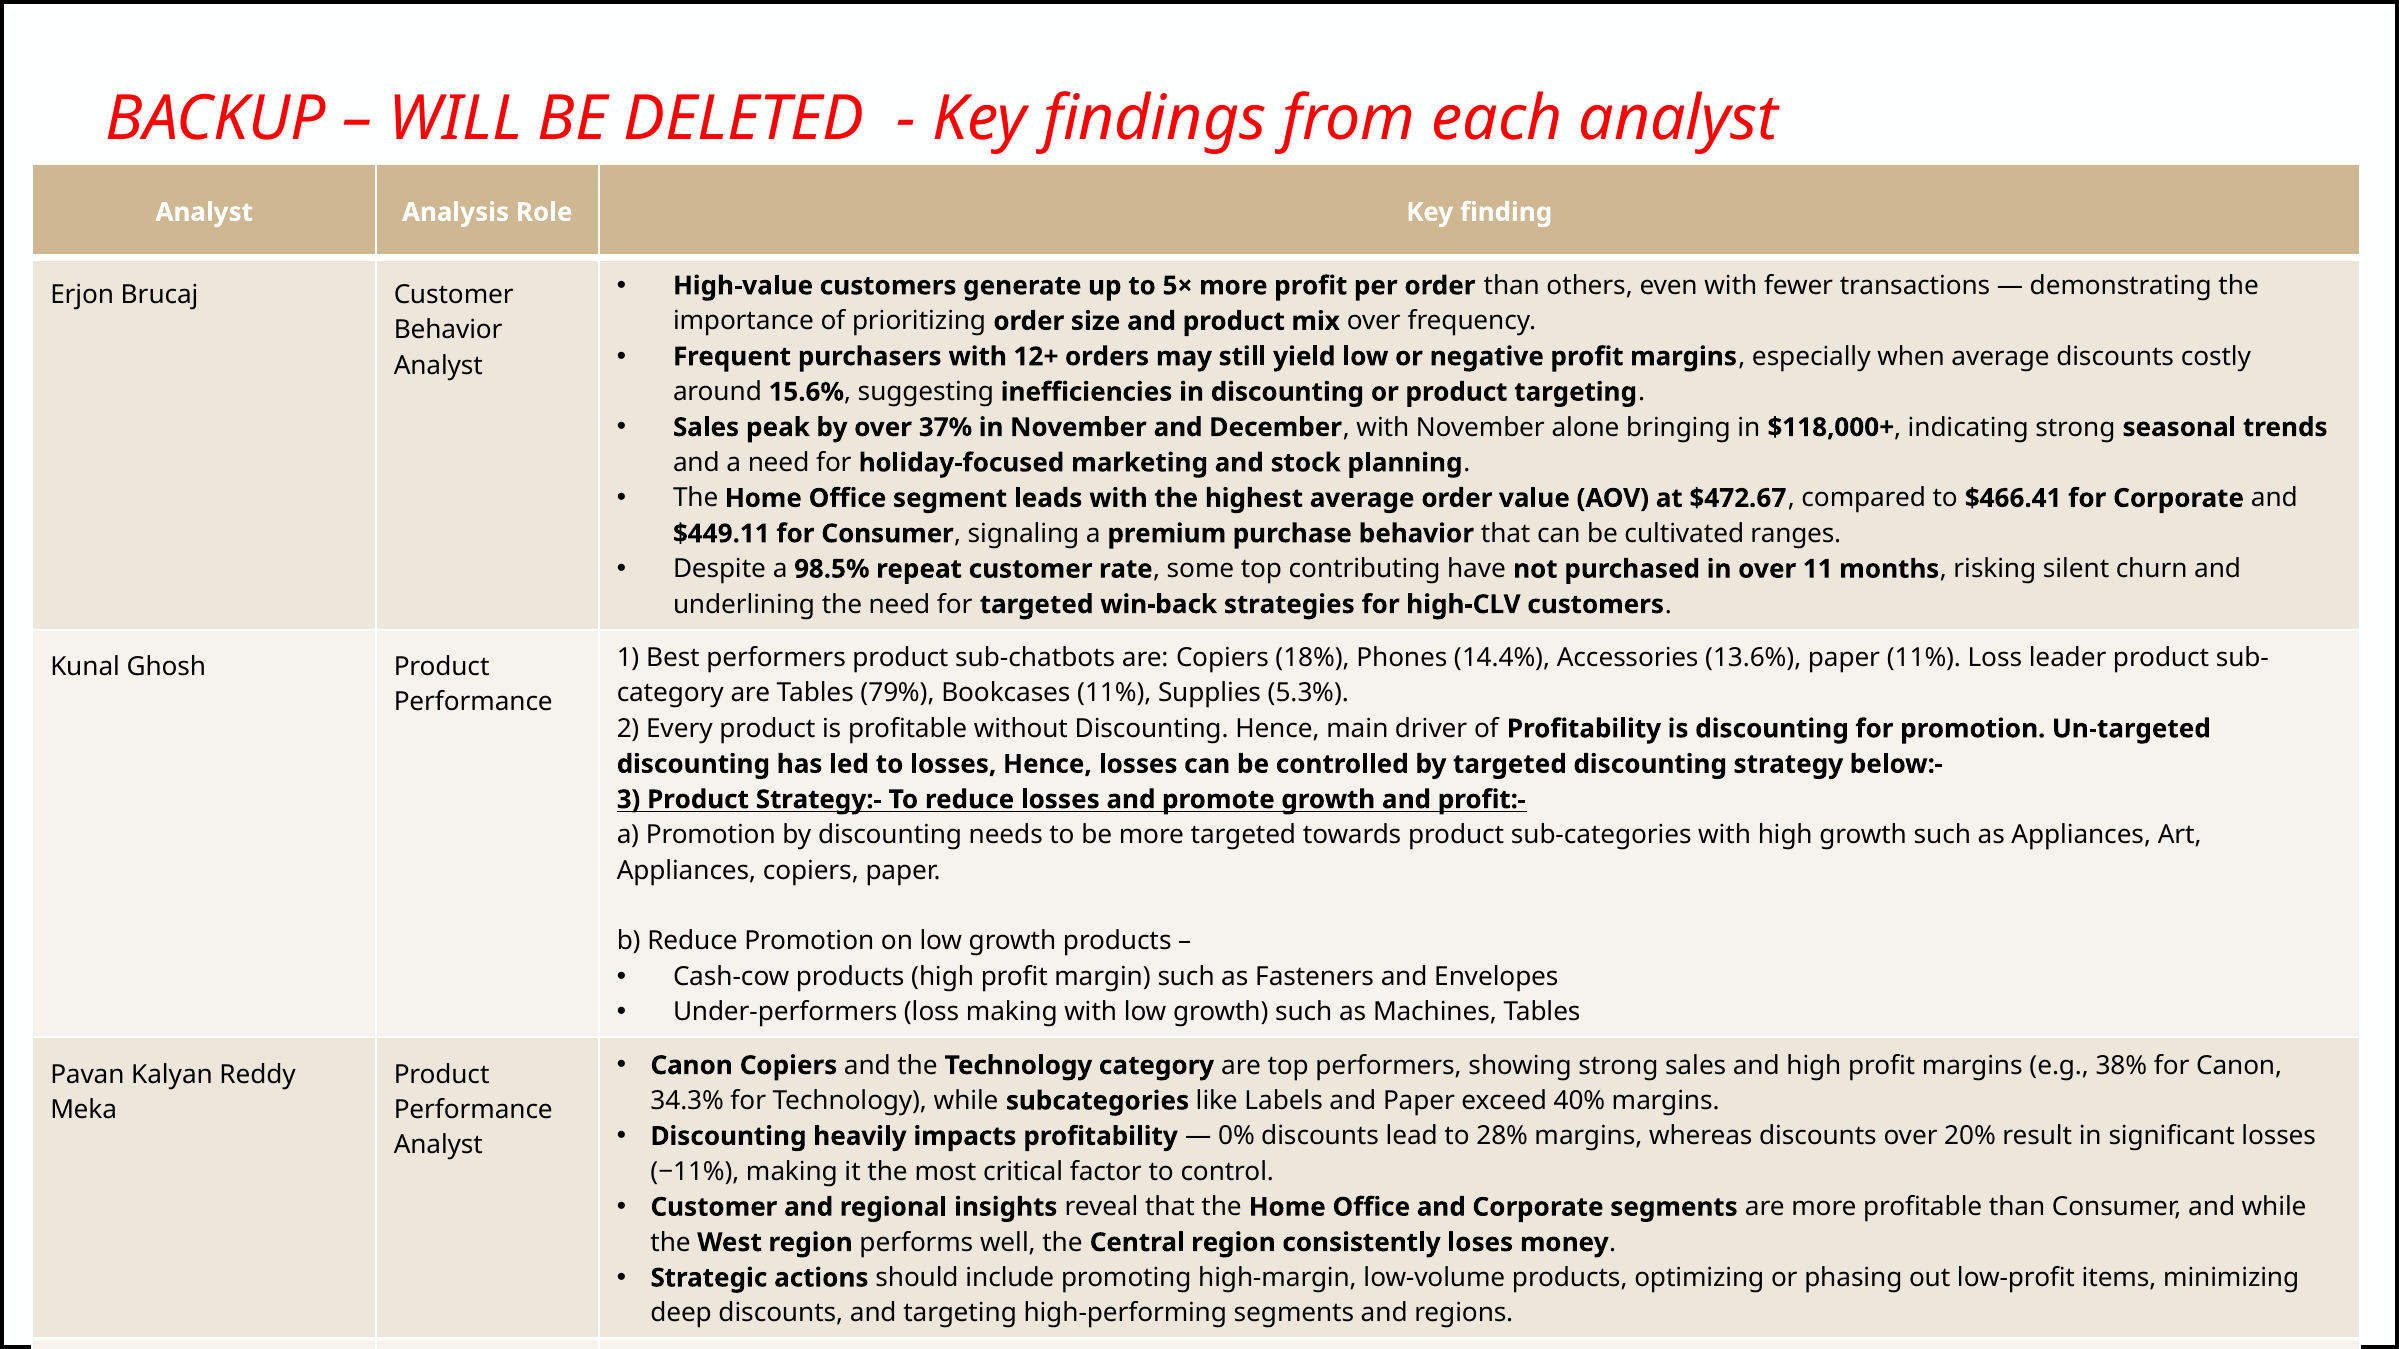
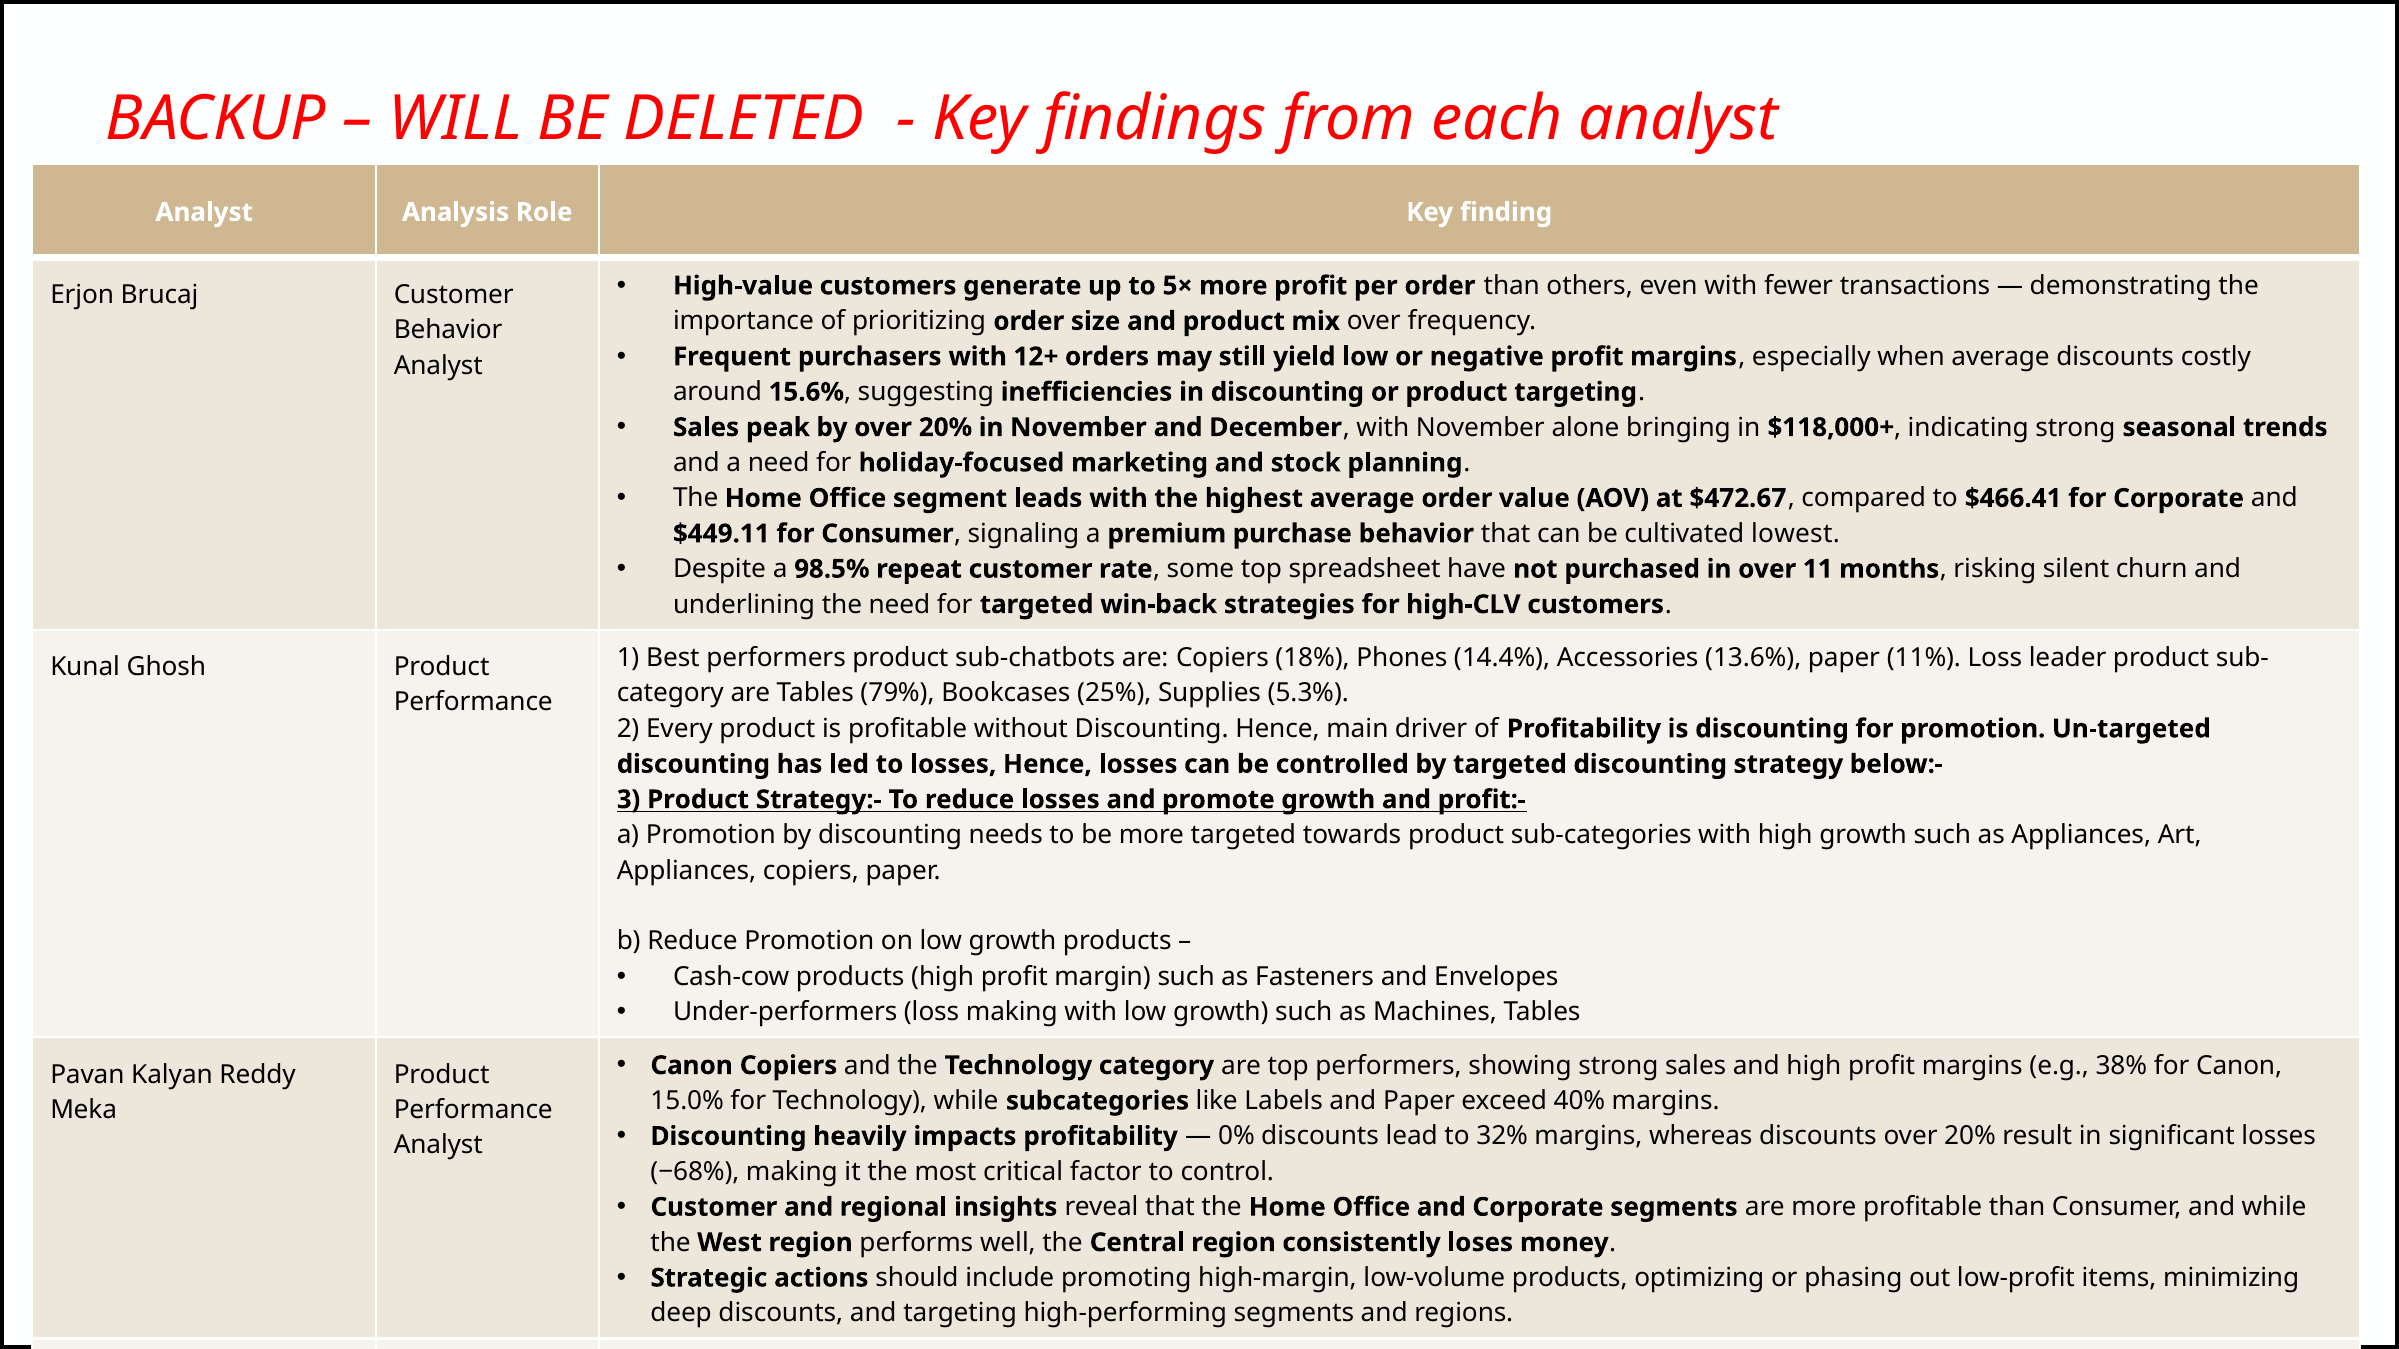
by over 37%: 37% -> 20%
cultivated ranges: ranges -> lowest
top contributing: contributing -> spreadsheet
Bookcases 11%: 11% -> 25%
34.3%: 34.3% -> 15.0%
28%: 28% -> 32%
−11%: −11% -> −68%
